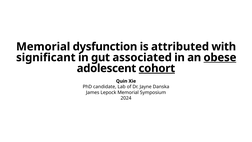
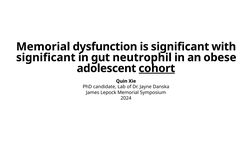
is attributed: attributed -> significant
associated: associated -> neutrophil
obese underline: present -> none
